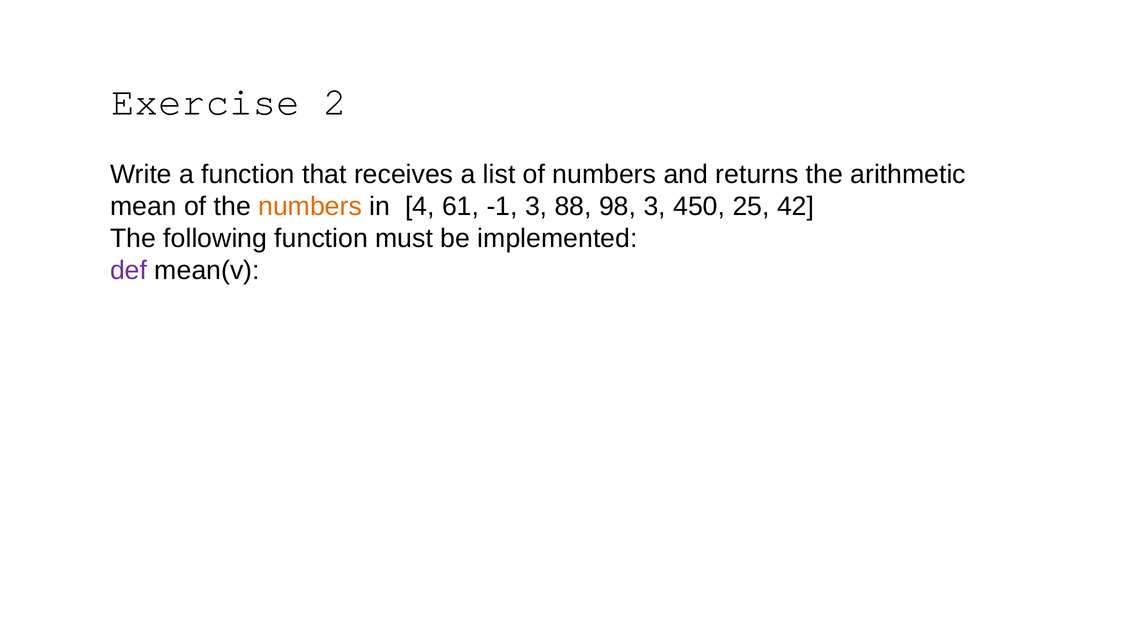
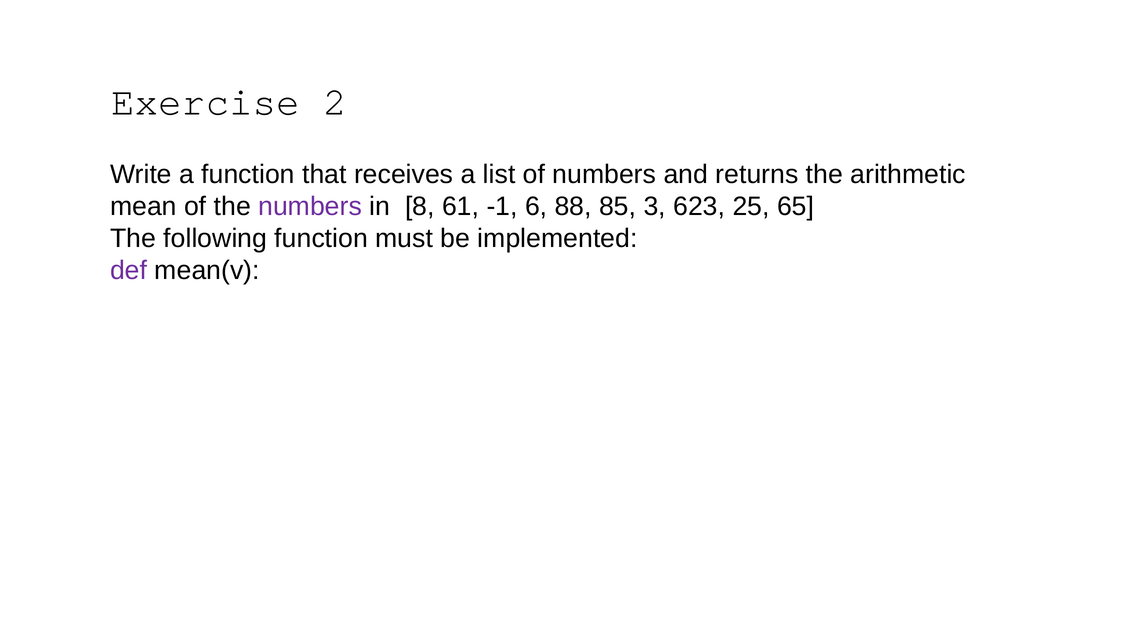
numbers at (310, 206) colour: orange -> purple
4: 4 -> 8
-1 3: 3 -> 6
98: 98 -> 85
450: 450 -> 623
42: 42 -> 65
